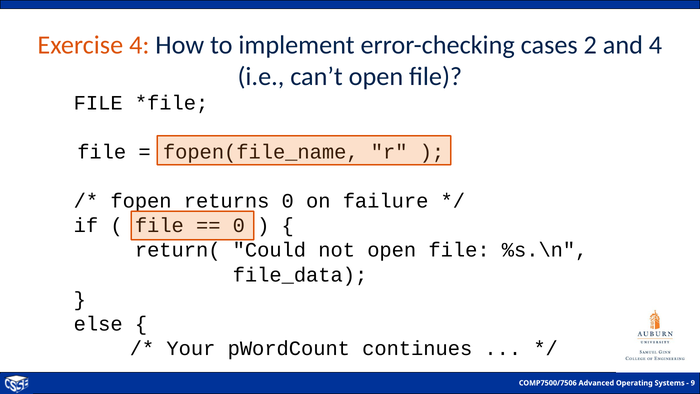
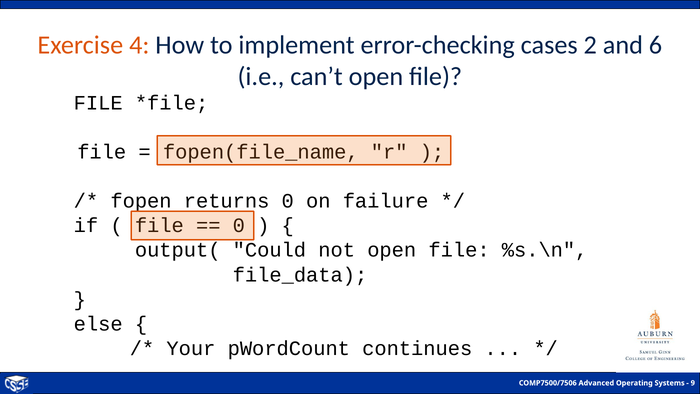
and 4: 4 -> 6
return(: return( -> output(
